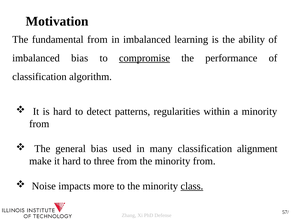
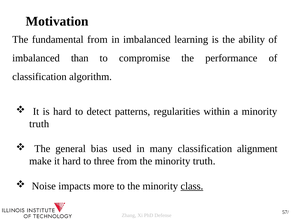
imbalanced bias: bias -> than
compromise underline: present -> none
from at (39, 124): from -> truth
the minority from: from -> truth
